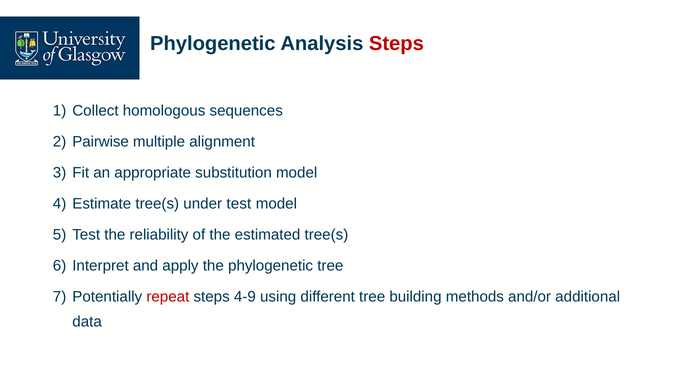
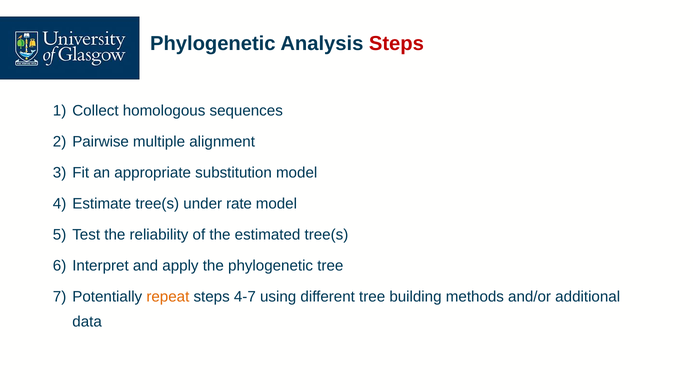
under test: test -> rate
repeat colour: red -> orange
4-9: 4-9 -> 4-7
